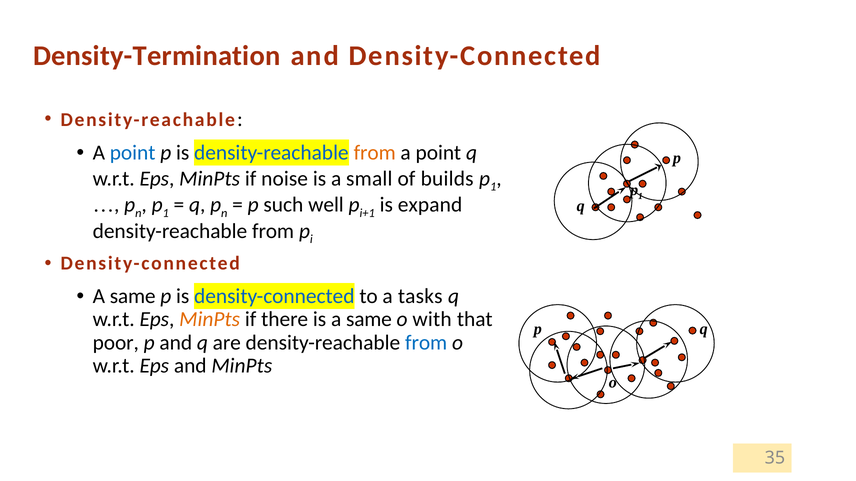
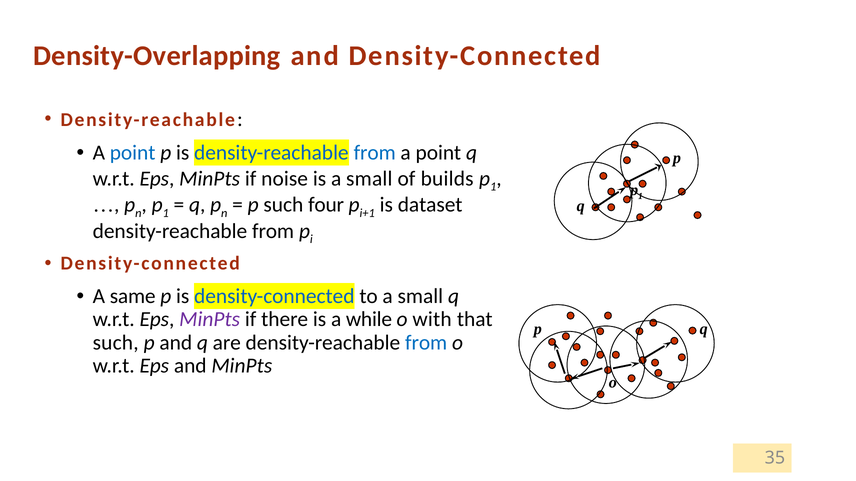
Density-Termination: Density-Termination -> Density-Overlapping
from at (375, 153) colour: orange -> blue
well: well -> four
expand: expand -> dataset
to a tasks: tasks -> small
MinPts at (210, 320) colour: orange -> purple
is a same: same -> while
poor at (116, 343): poor -> such
